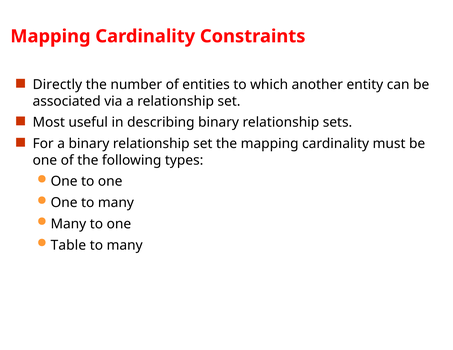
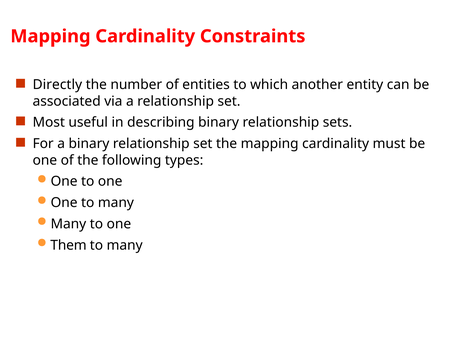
Table: Table -> Them
